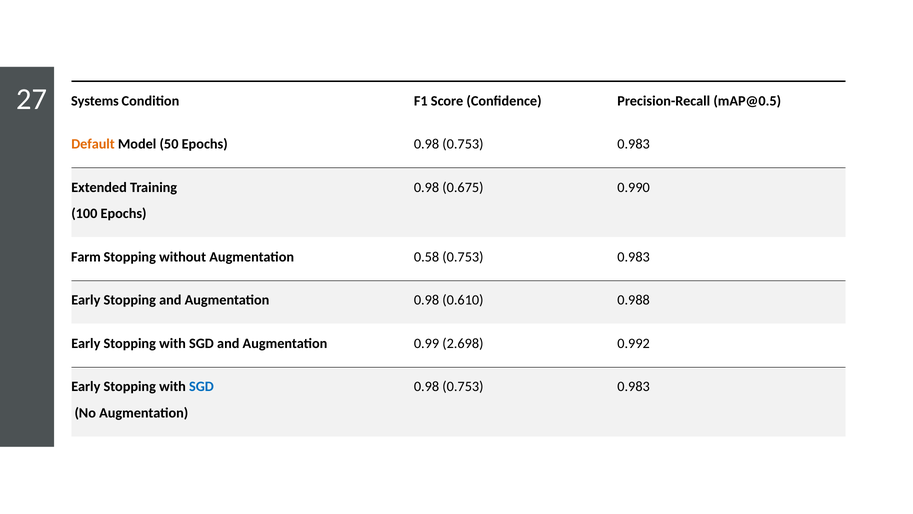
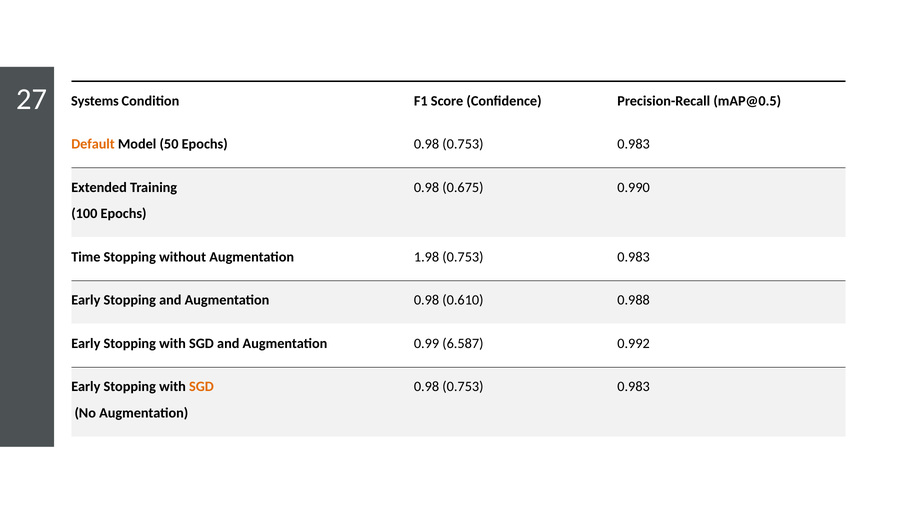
Farm: Farm -> Time
0.58: 0.58 -> 1.98
2.698: 2.698 -> 6.587
SGD at (201, 386) colour: blue -> orange
